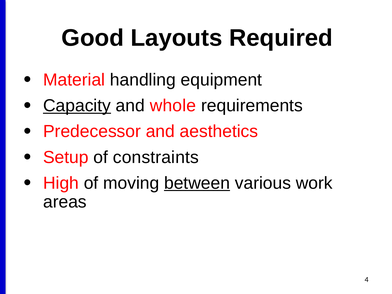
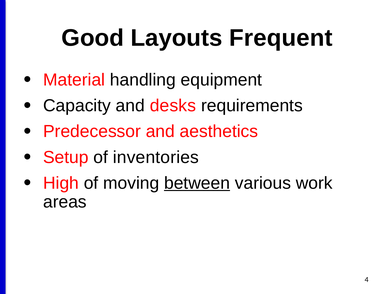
Required: Required -> Frequent
Capacity underline: present -> none
whole: whole -> desks
constraints: constraints -> inventories
